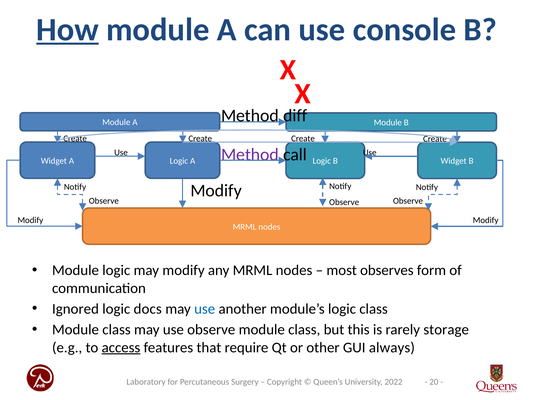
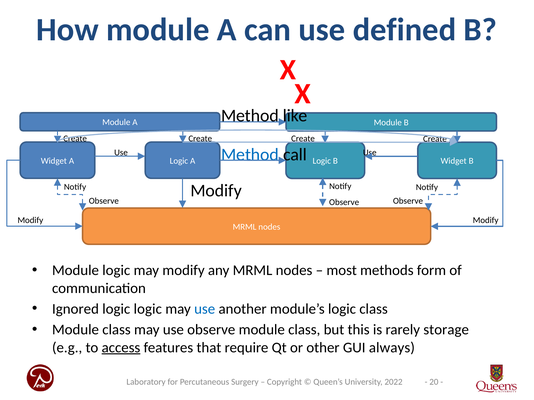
How underline: present -> none
console: console -> defined
diff: diff -> like
Method at (250, 155) colour: purple -> blue
observes: observes -> methods
logic docs: docs -> logic
